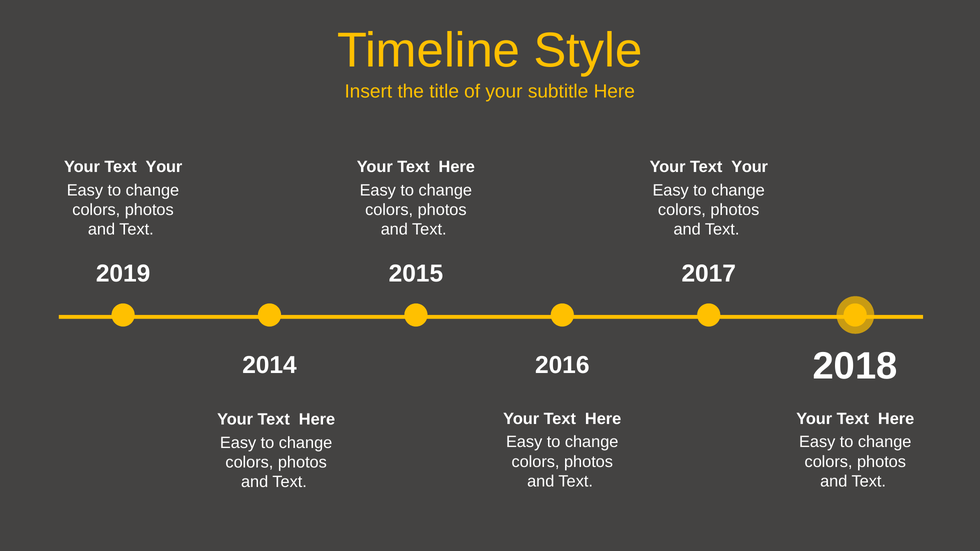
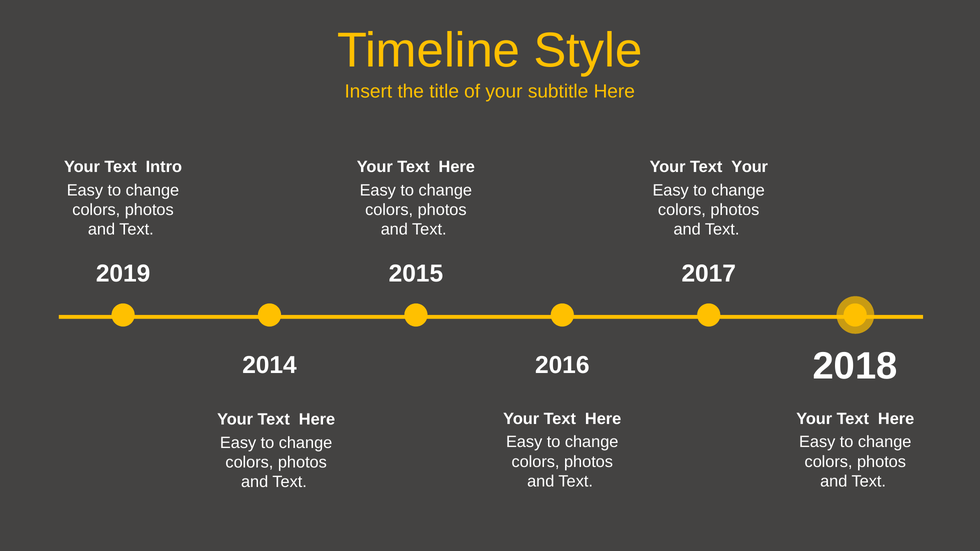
Your at (164, 167): Your -> Intro
